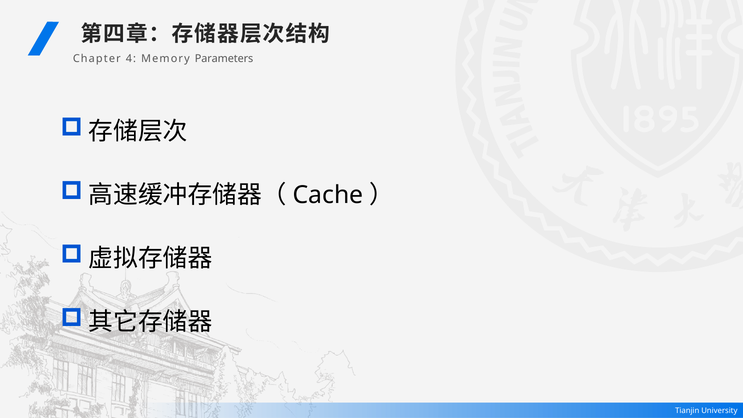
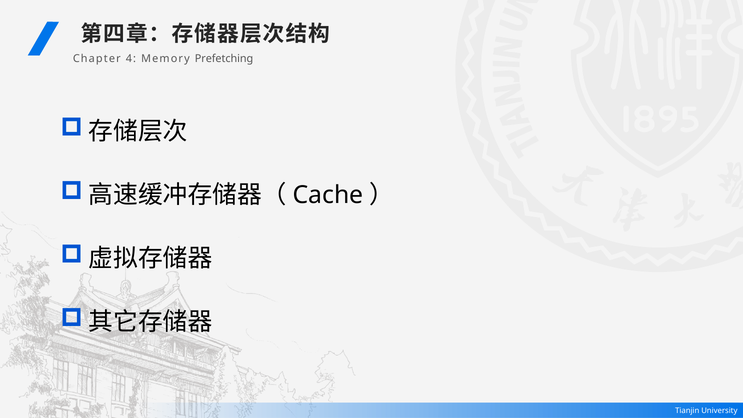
Parameters: Parameters -> Prefetching
